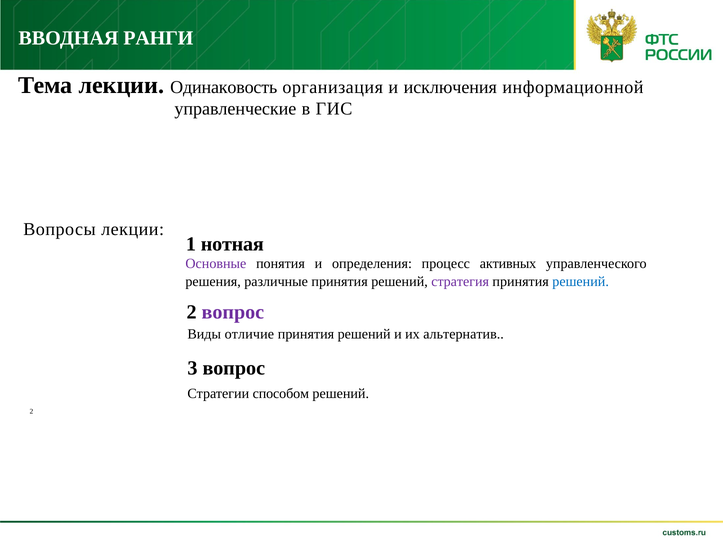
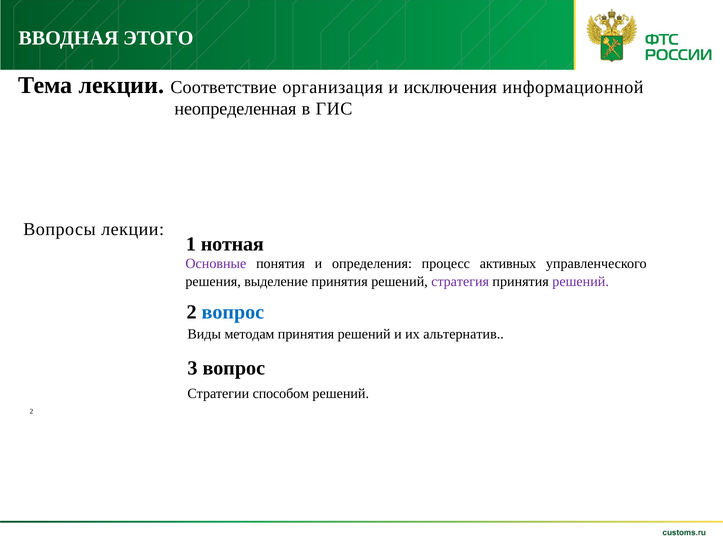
РАНГИ: РАНГИ -> ЭТОГО
Одинаковость: Одинаковость -> Соответствие
управленческие: управленческие -> неопределенная
различные: различные -> выделение
решений at (581, 282) colour: blue -> purple
вопрос at (233, 312) colour: purple -> blue
отличие: отличие -> методам
